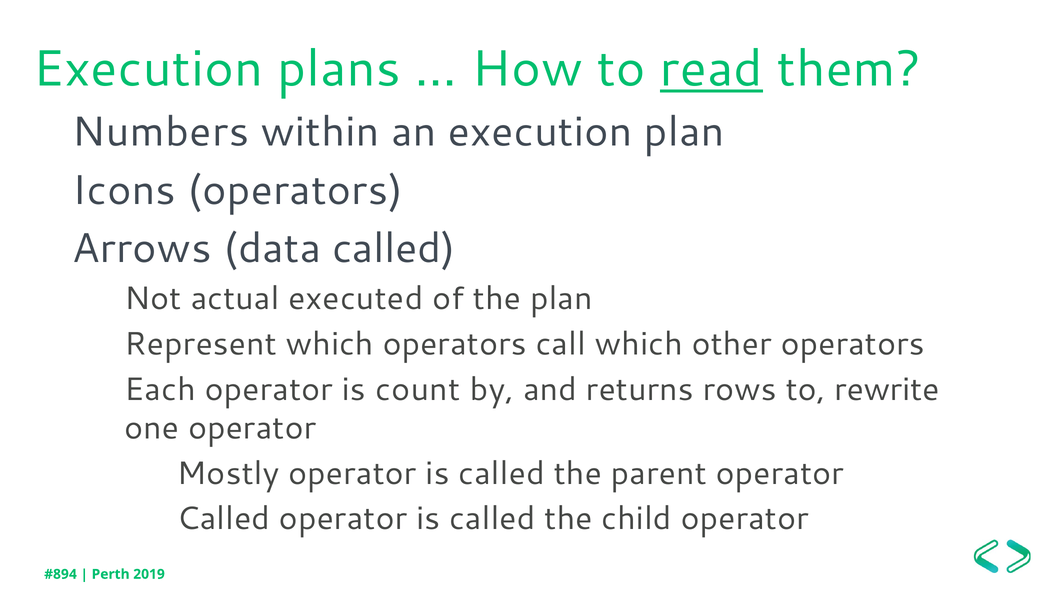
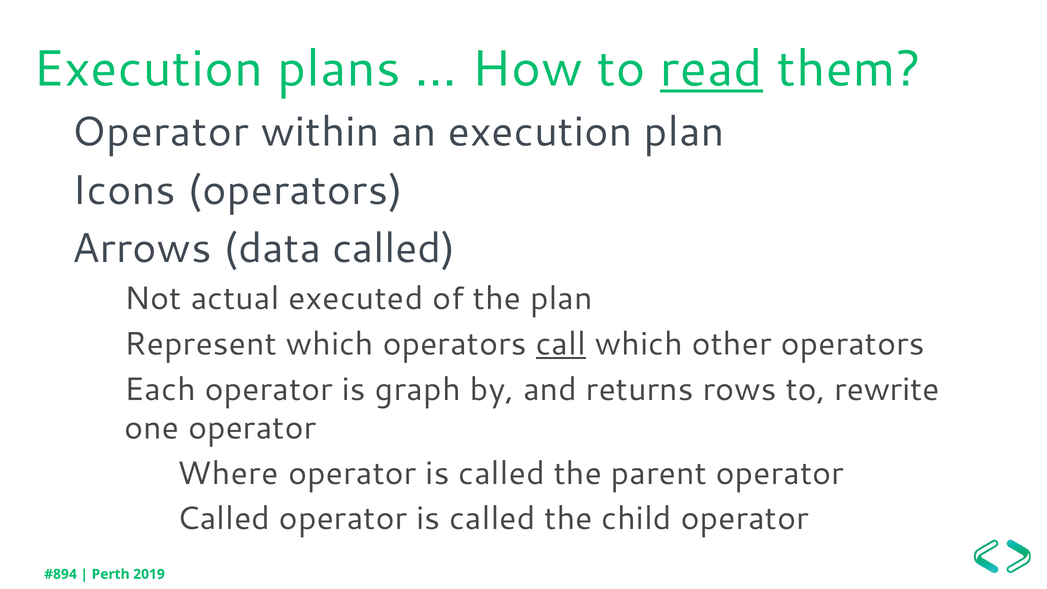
Numbers at (161, 132): Numbers -> Operator
call underline: none -> present
count: count -> graph
Mostly: Mostly -> Where
